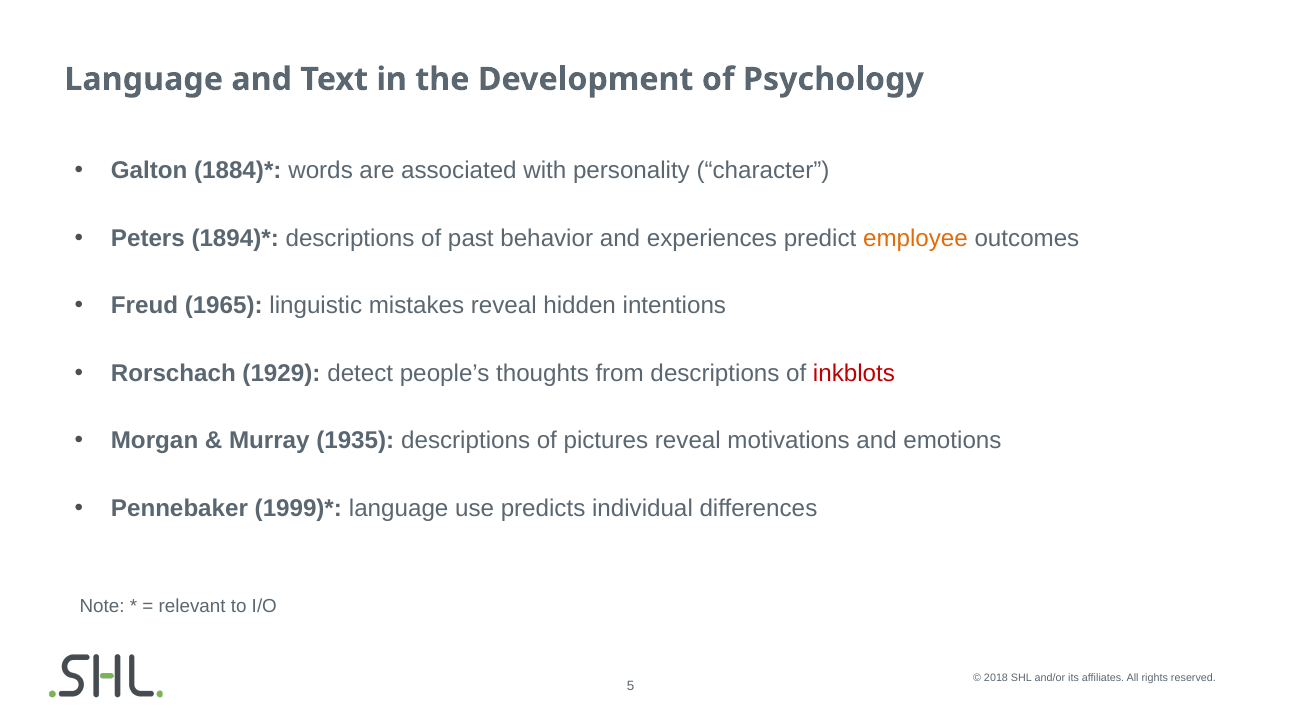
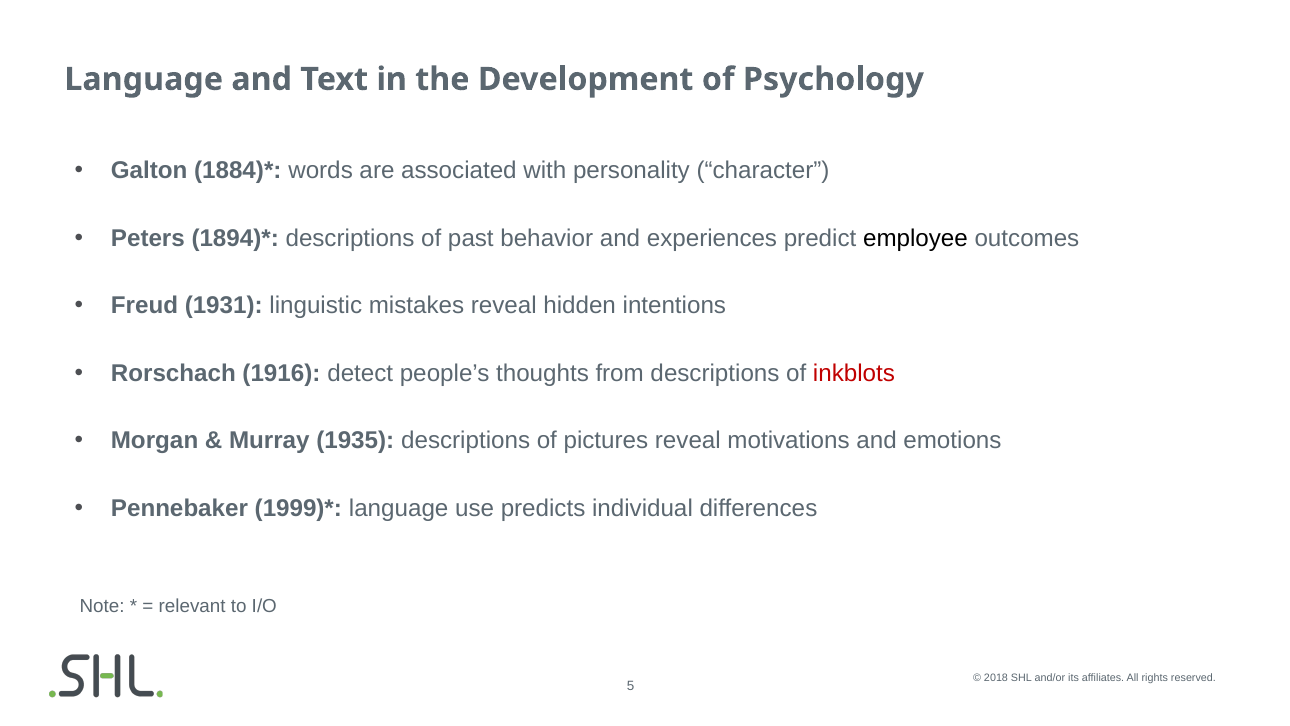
employee colour: orange -> black
1965: 1965 -> 1931
1929: 1929 -> 1916
